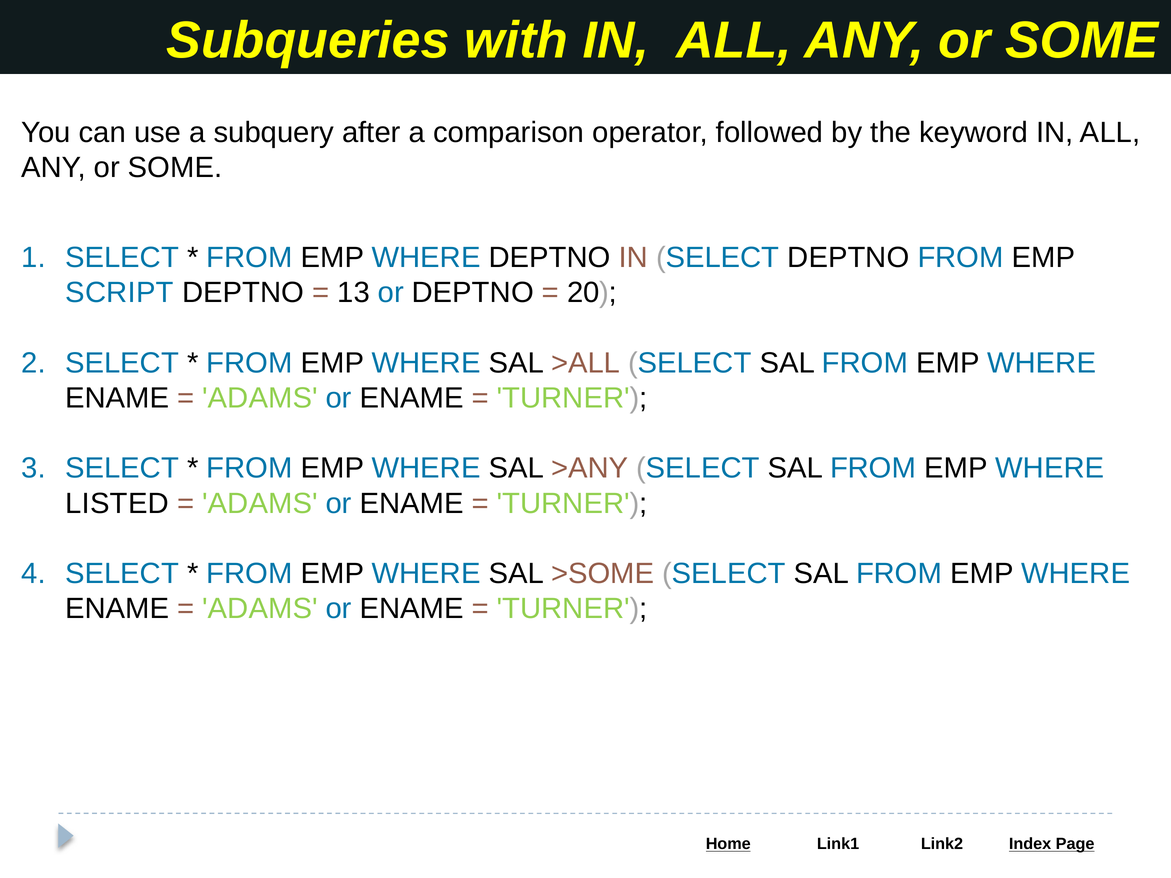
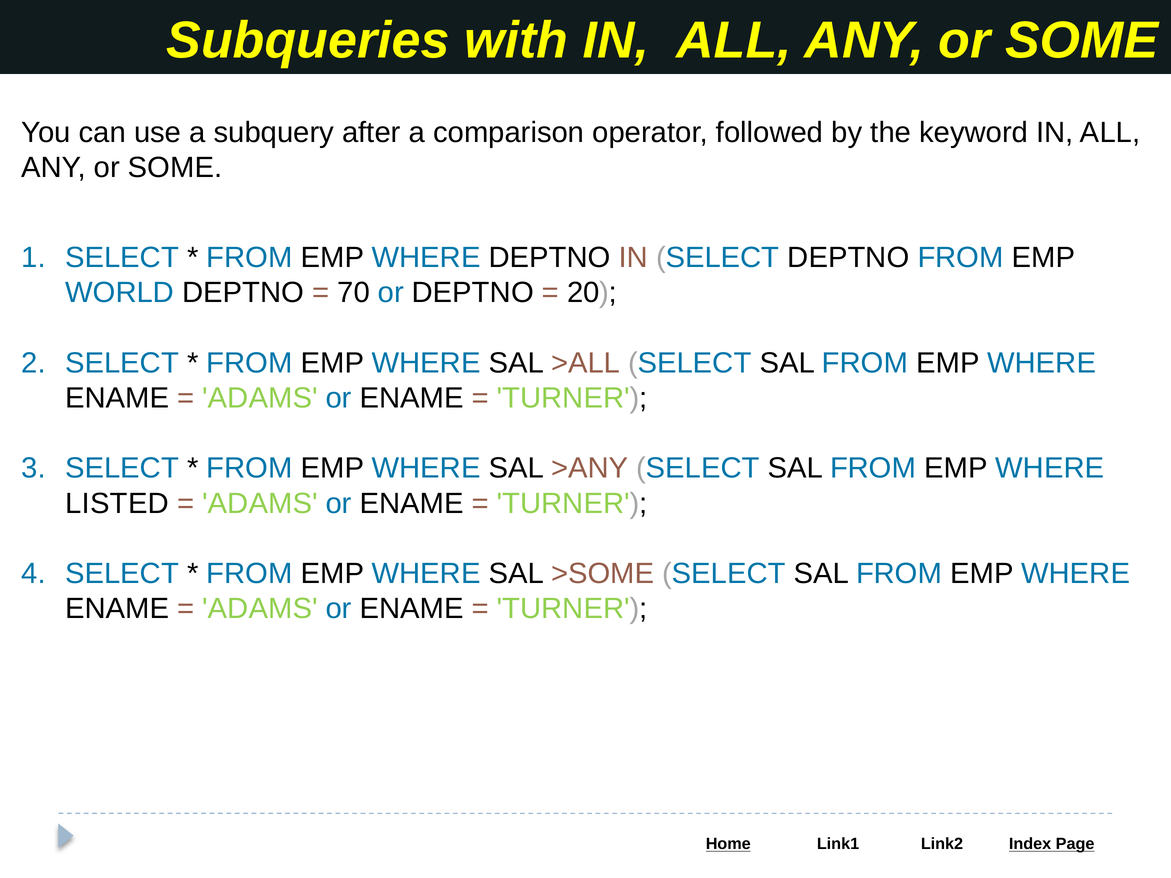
SCRIPT: SCRIPT -> WORLD
13: 13 -> 70
